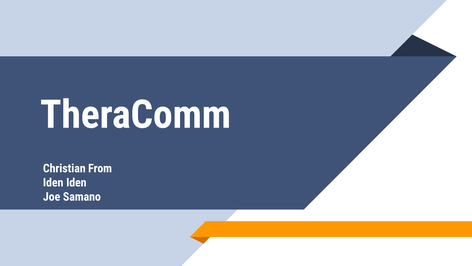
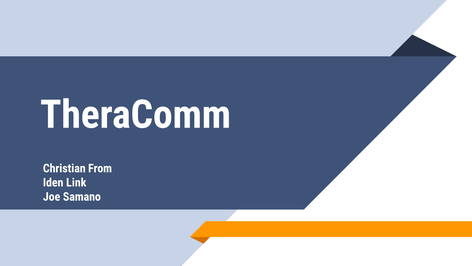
Iden Iden: Iden -> Link
